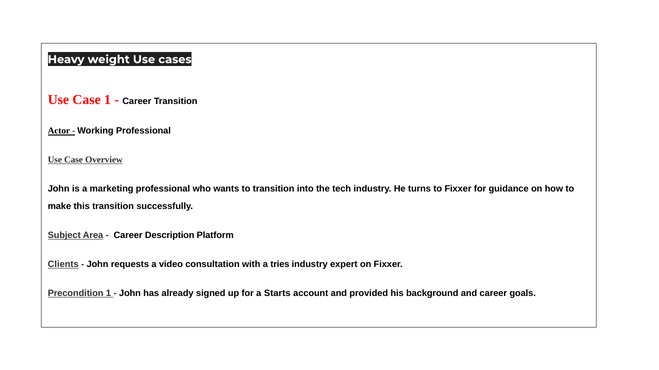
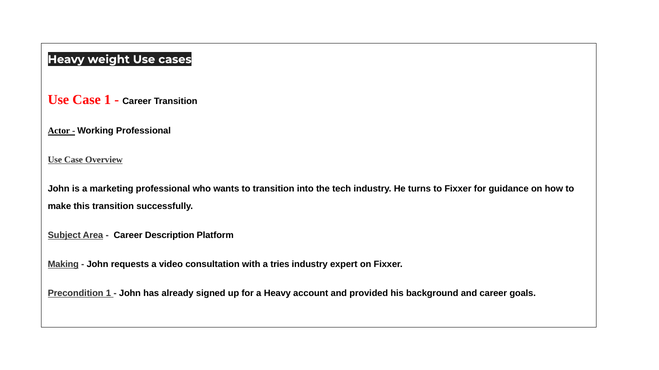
Clients: Clients -> Making
a Starts: Starts -> Heavy
